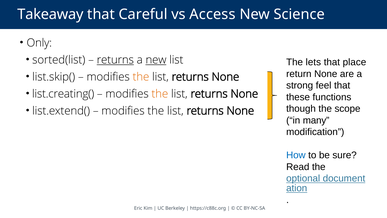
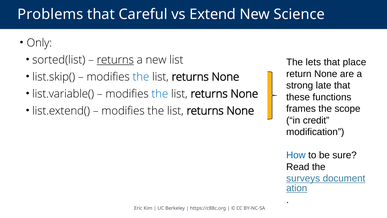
Takeaway: Takeaway -> Problems
Access: Access -> Extend
new at (156, 60) underline: present -> none
the at (141, 77) colour: orange -> blue
feel: feel -> late
list.creating(: list.creating( -> list.variable(
the at (160, 94) colour: orange -> blue
though: though -> frames
many: many -> credit
optional: optional -> surveys
